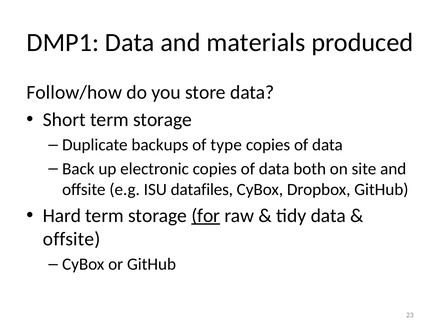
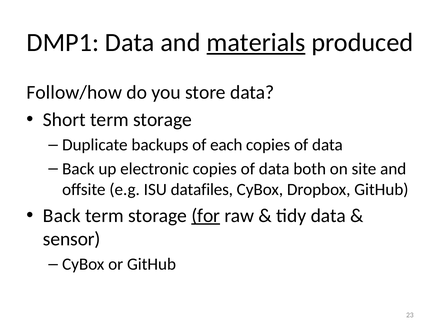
materials underline: none -> present
type: type -> each
Hard at (62, 216): Hard -> Back
offsite at (72, 239): offsite -> sensor
